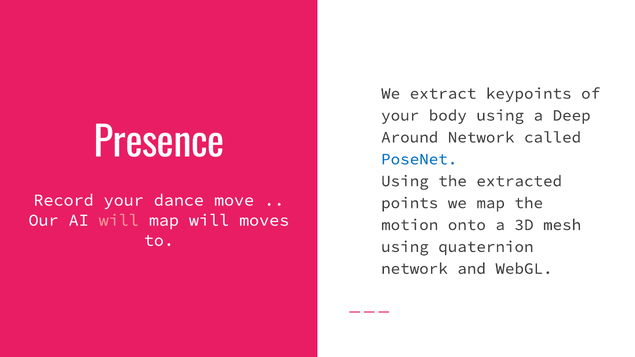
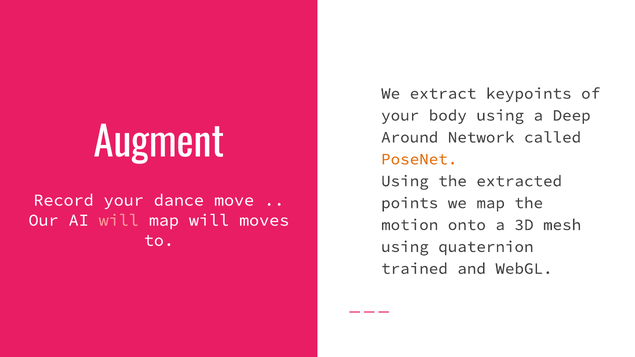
Presence: Presence -> Augment
PoseNet colour: blue -> orange
network at (414, 269): network -> trained
